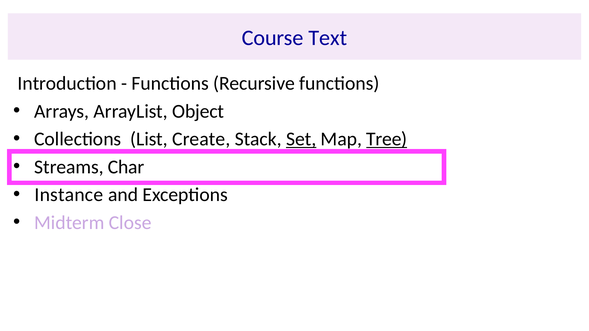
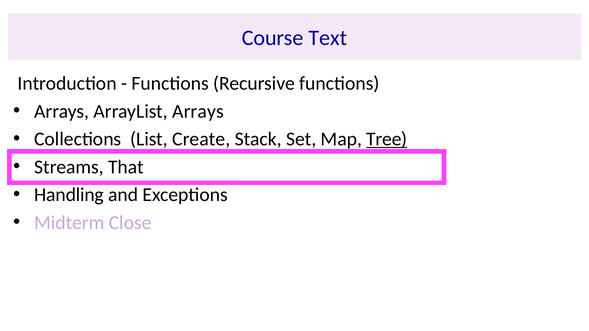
ArrayList Object: Object -> Arrays
Set underline: present -> none
Char: Char -> That
Instance: Instance -> Handling
